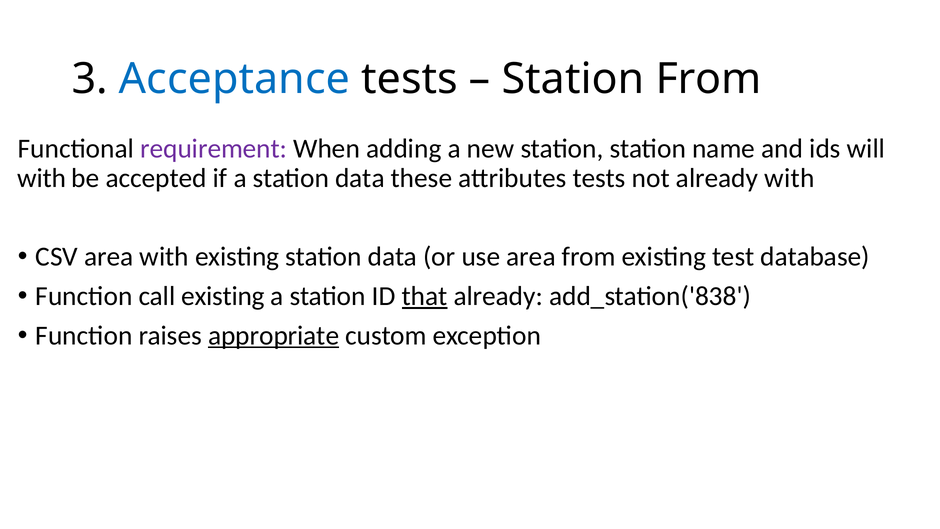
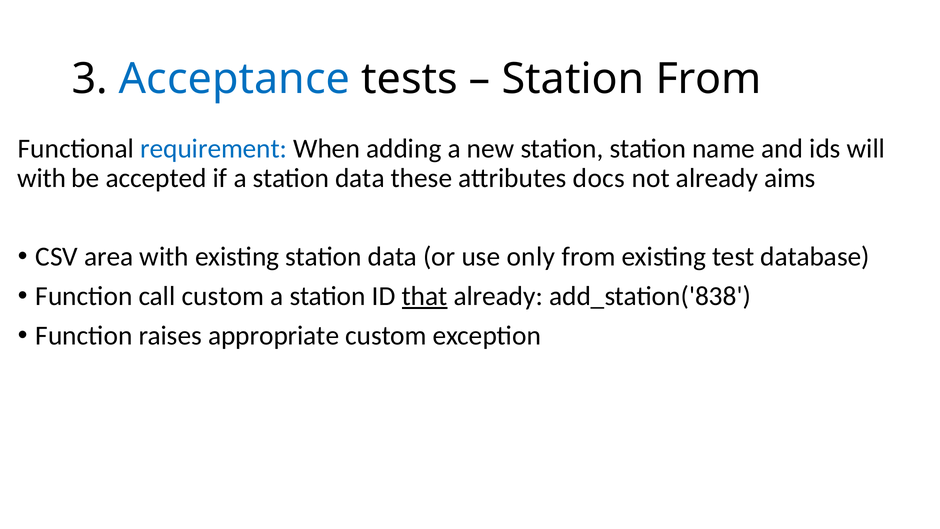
requirement colour: purple -> blue
attributes tests: tests -> docs
already with: with -> aims
use area: area -> only
call existing: existing -> custom
appropriate underline: present -> none
